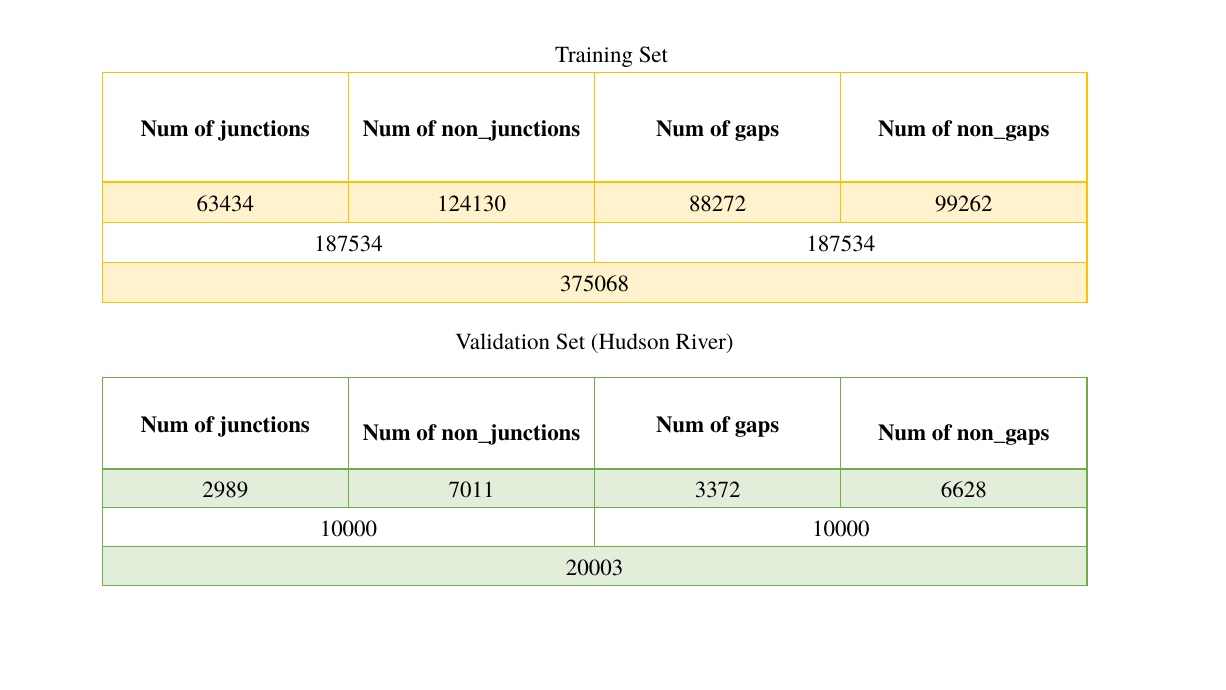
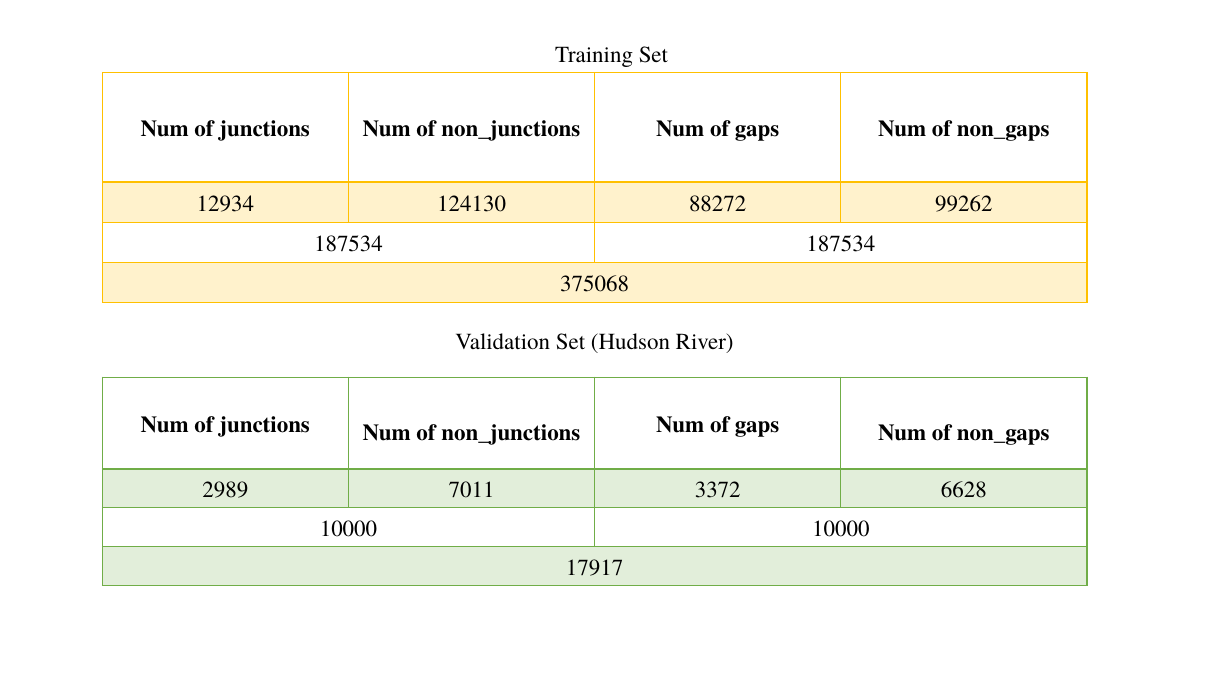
63434: 63434 -> 12934
20003: 20003 -> 17917
